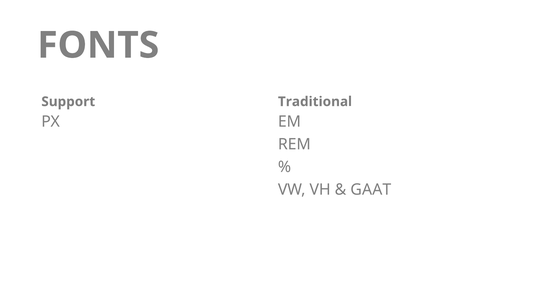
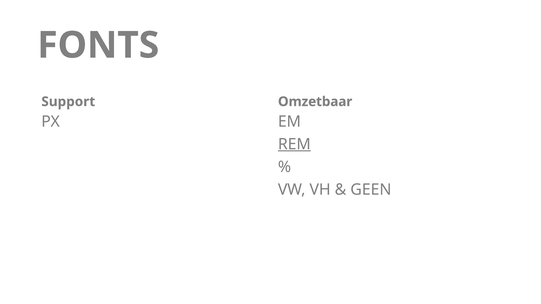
Traditional: Traditional -> Omzetbaar
REM underline: none -> present
GAAT: GAAT -> GEEN
